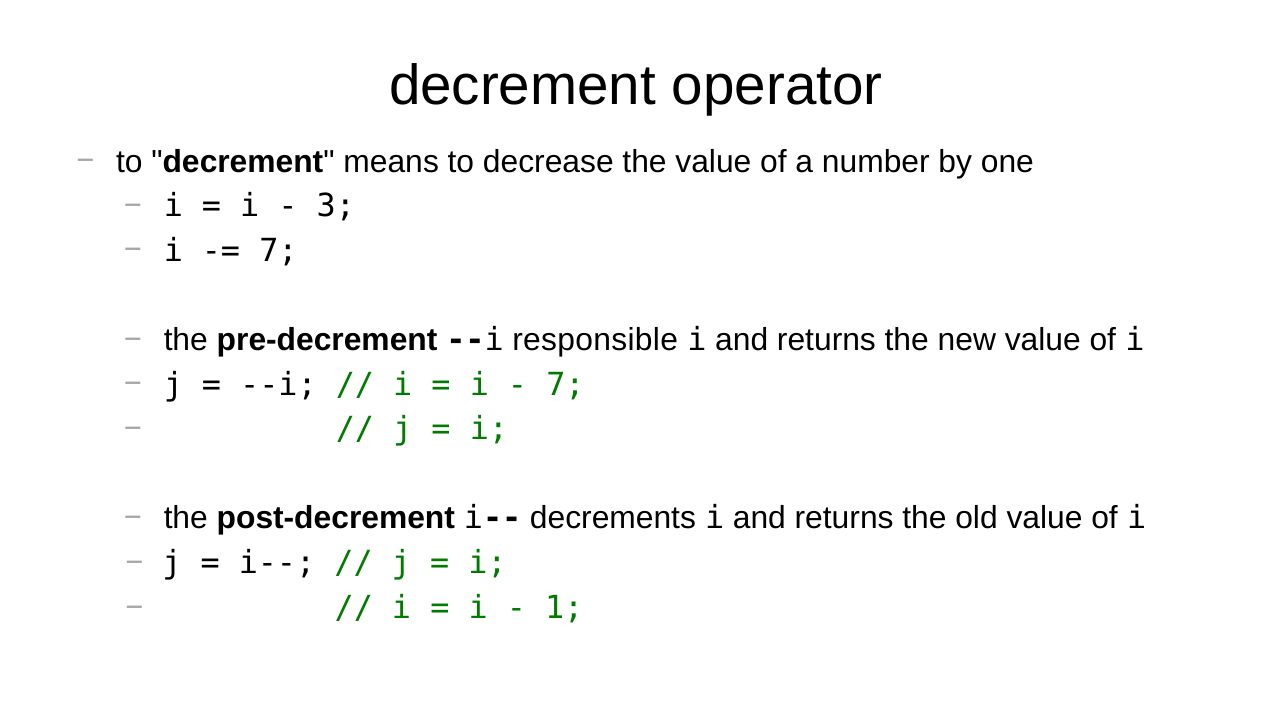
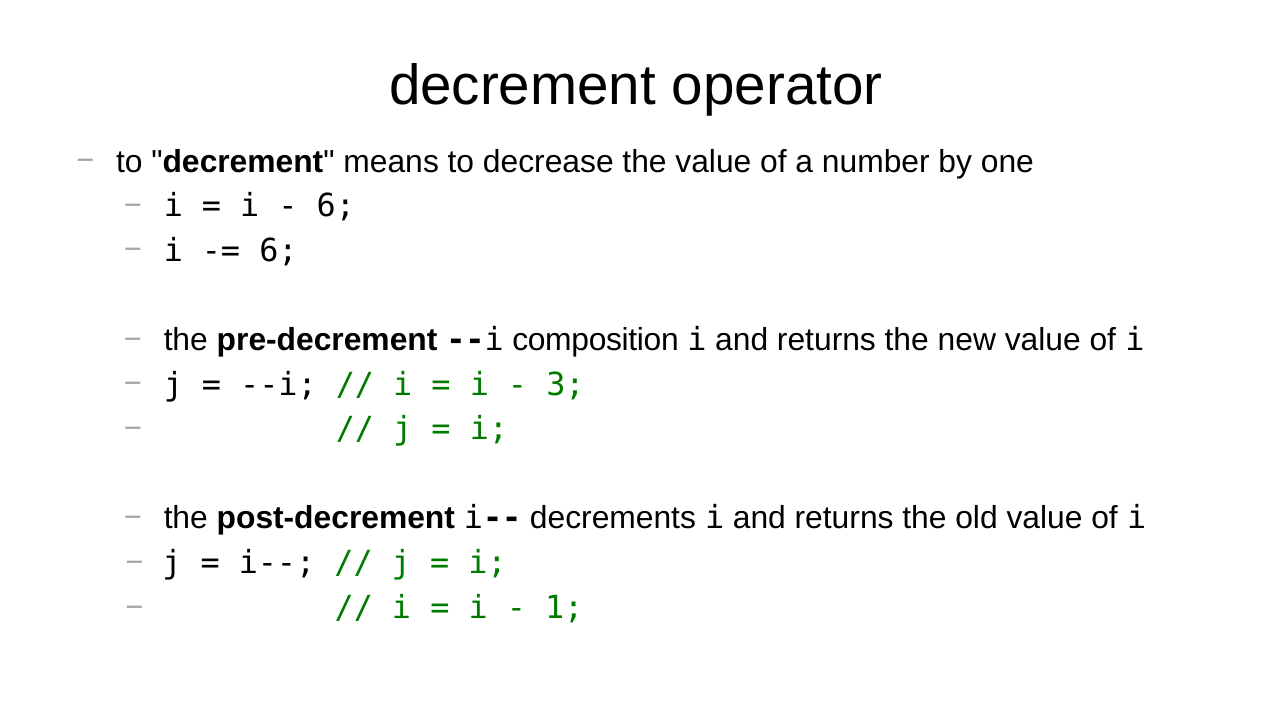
3 at (336, 206): 3 -> 6
7 at (278, 251): 7 -> 6
responsible: responsible -> composition
7 at (565, 384): 7 -> 3
